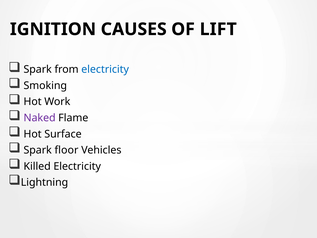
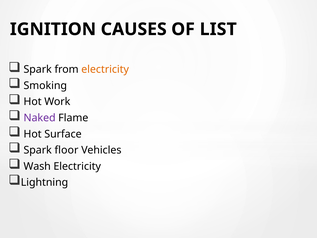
LIFT: LIFT -> LIST
electricity at (105, 69) colour: blue -> orange
Killed: Killed -> Wash
